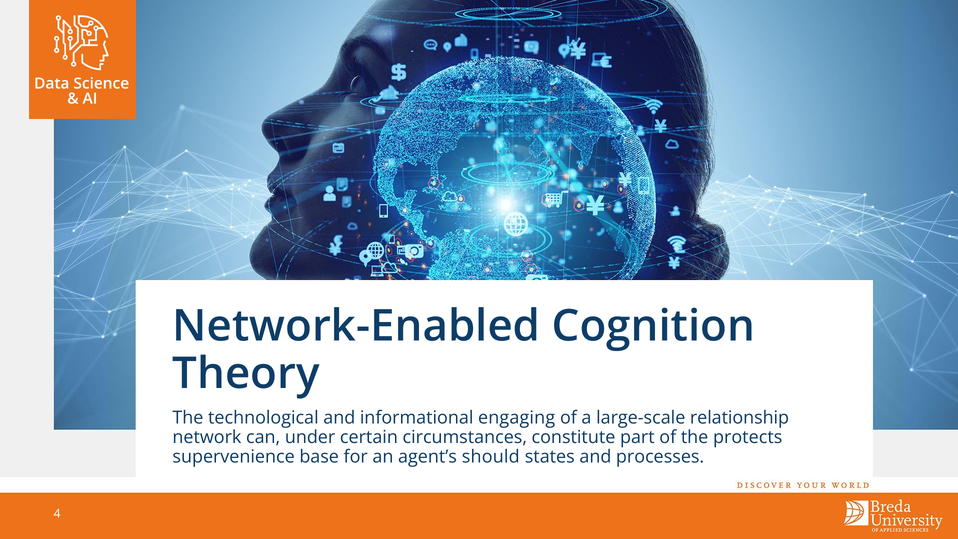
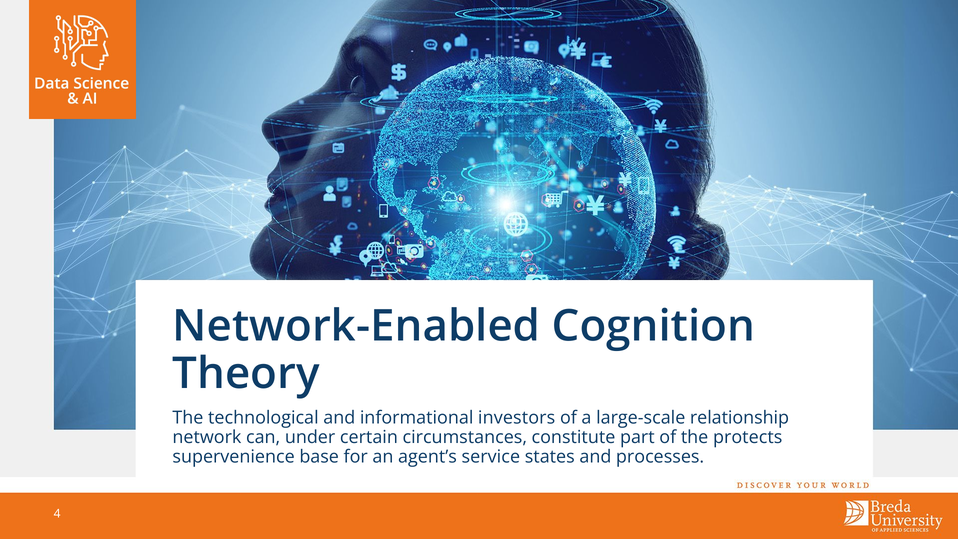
engaging: engaging -> investors
should: should -> service
